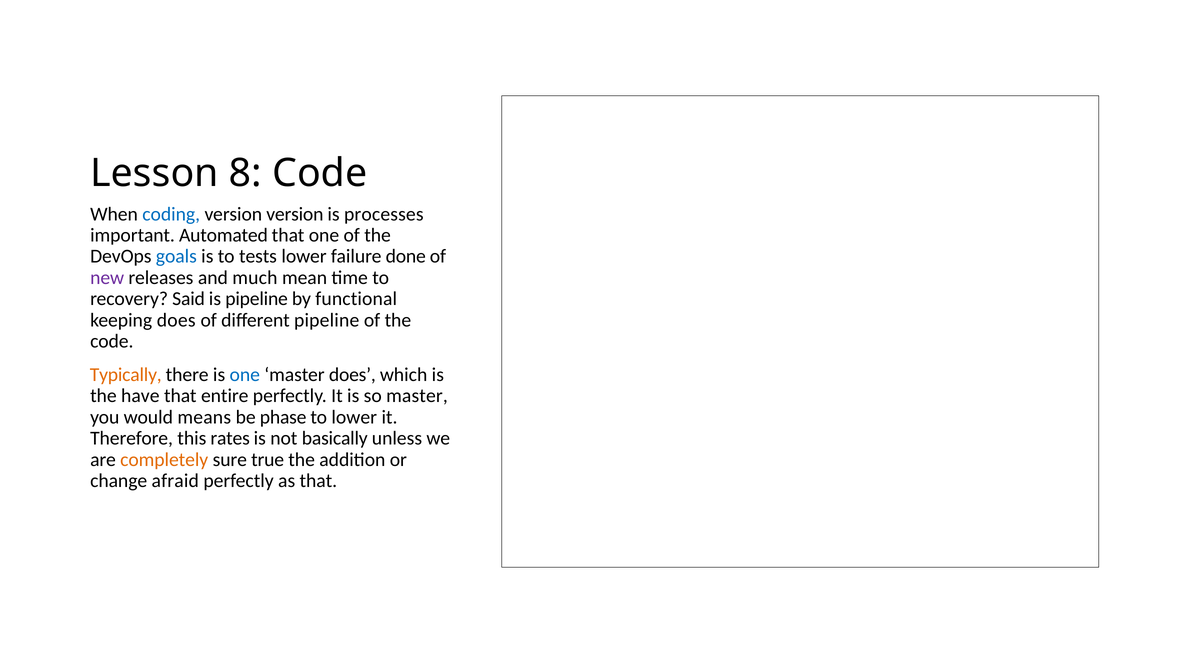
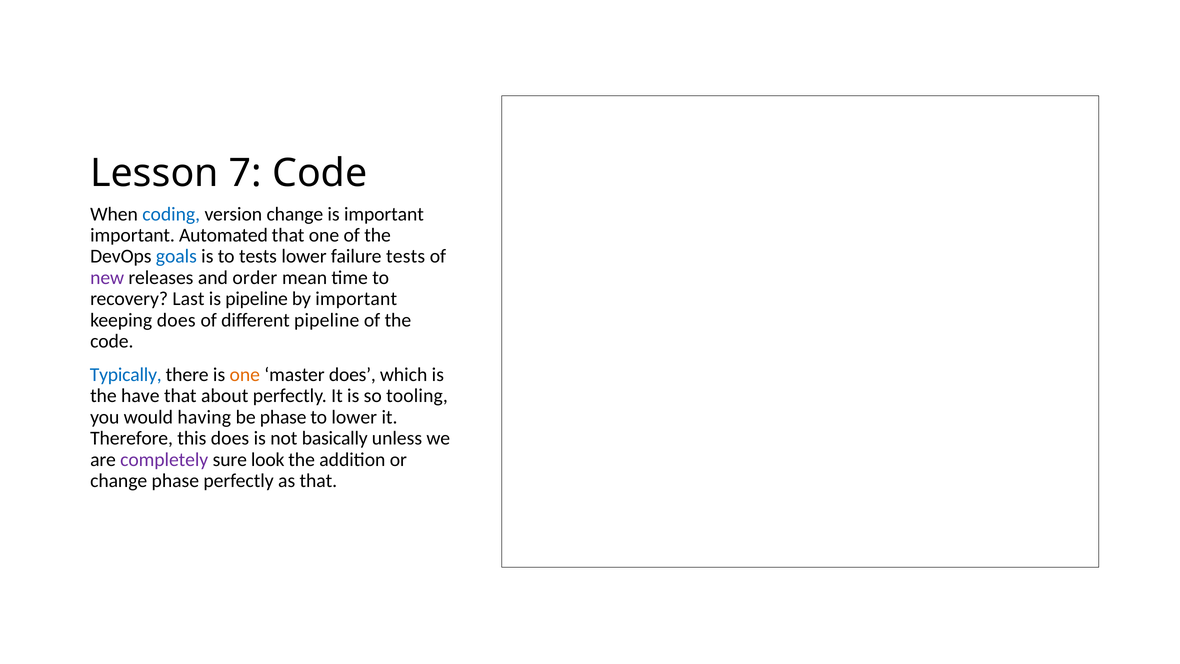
8: 8 -> 7
version version: version -> change
is processes: processes -> important
failure done: done -> tests
much: much -> order
Said: Said -> Last
by functional: functional -> important
Typically colour: orange -> blue
one at (245, 375) colour: blue -> orange
entire: entire -> about
so master: master -> tooling
means: means -> having
this rates: rates -> does
completely colour: orange -> purple
true: true -> look
change afraid: afraid -> phase
